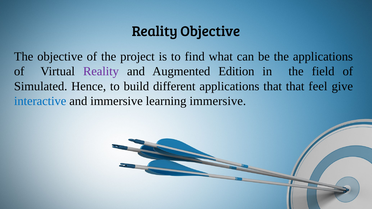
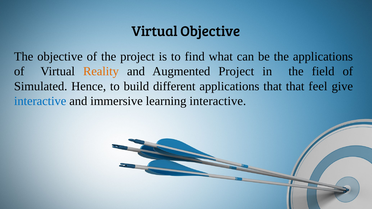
Reality at (155, 32): Reality -> Virtual
Reality at (101, 71) colour: purple -> orange
Augmented Edition: Edition -> Project
learning immersive: immersive -> interactive
